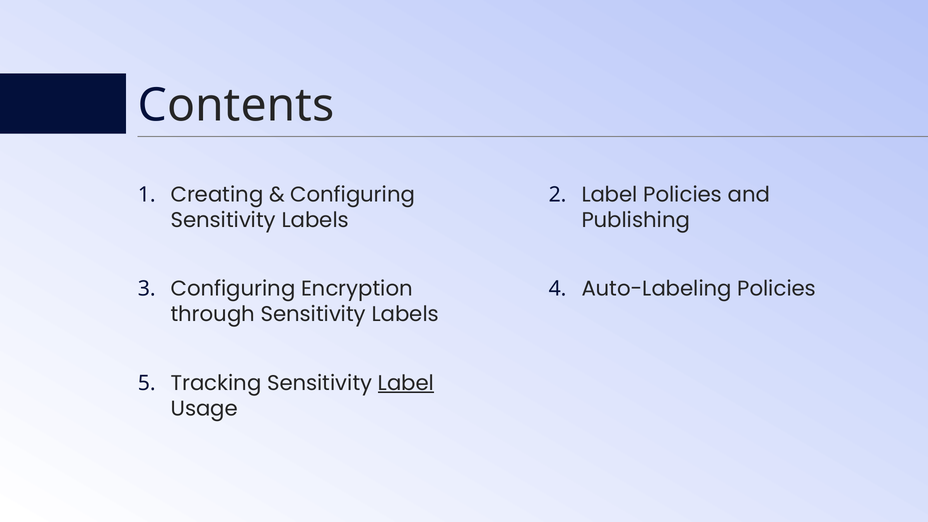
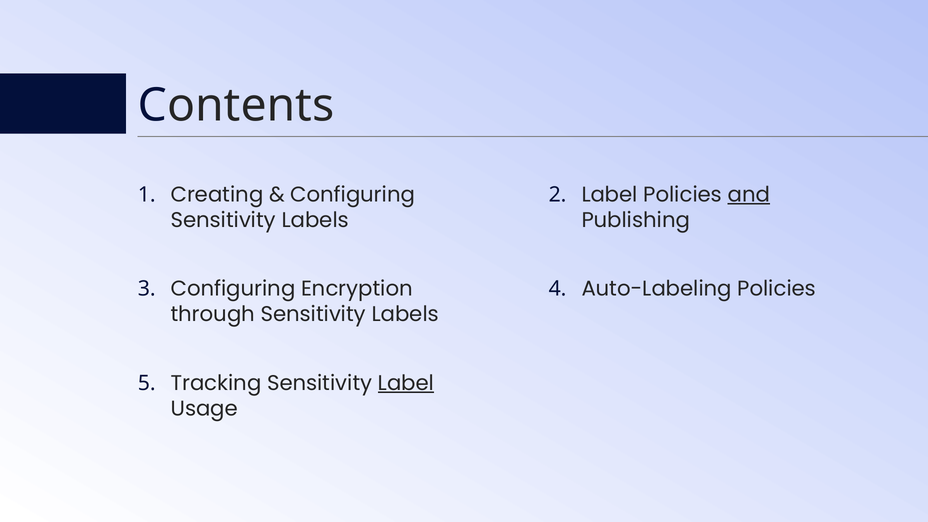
and underline: none -> present
